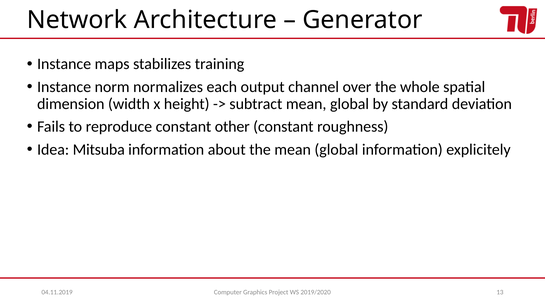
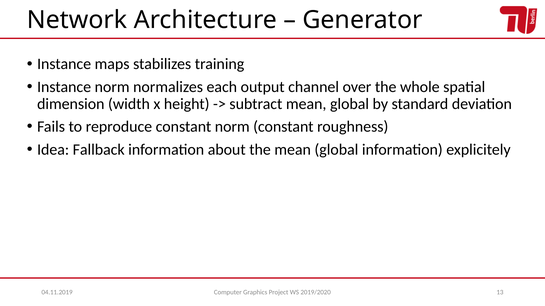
constant other: other -> norm
Mitsuba: Mitsuba -> Fallback
